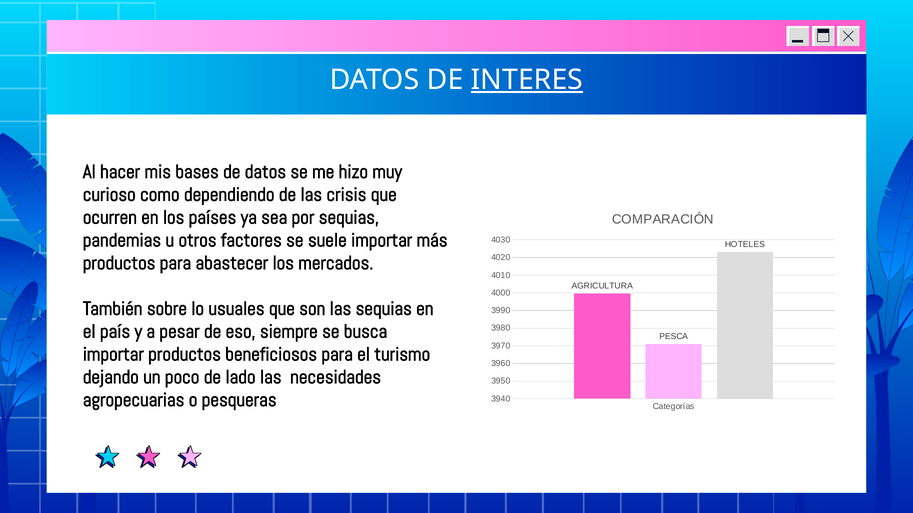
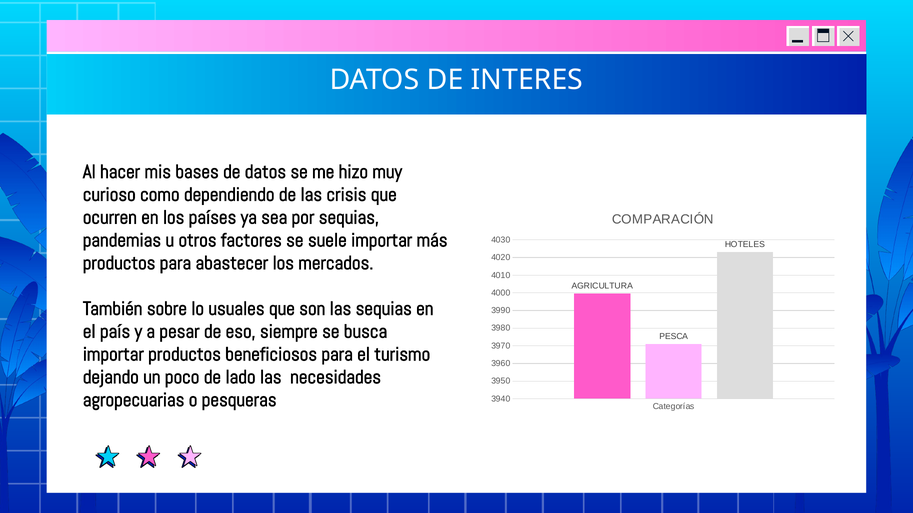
INTERES underline: present -> none
